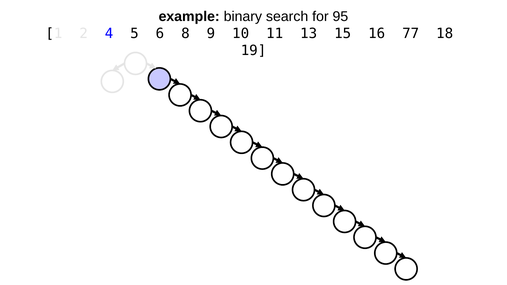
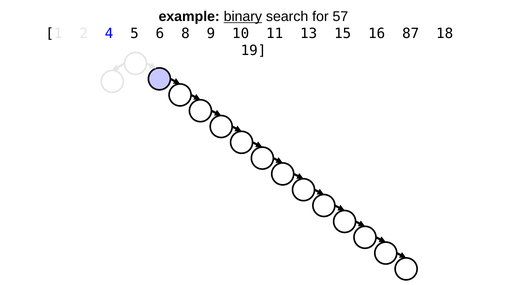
binary underline: none -> present
95: 95 -> 57
77: 77 -> 87
